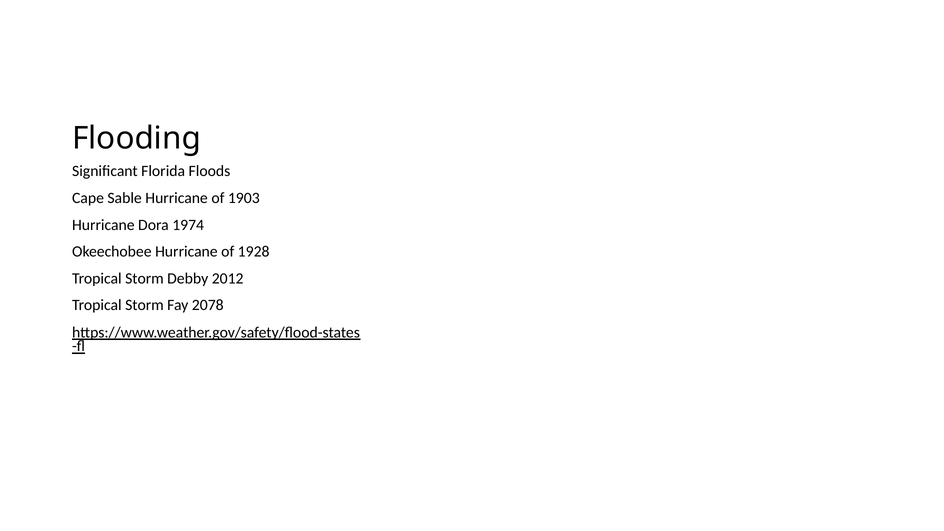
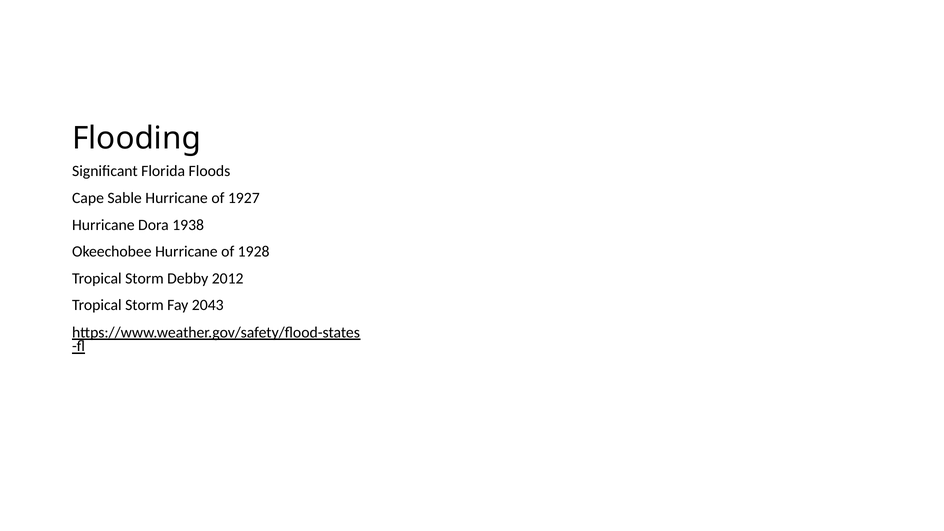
1903: 1903 -> 1927
1974: 1974 -> 1938
2078: 2078 -> 2043
